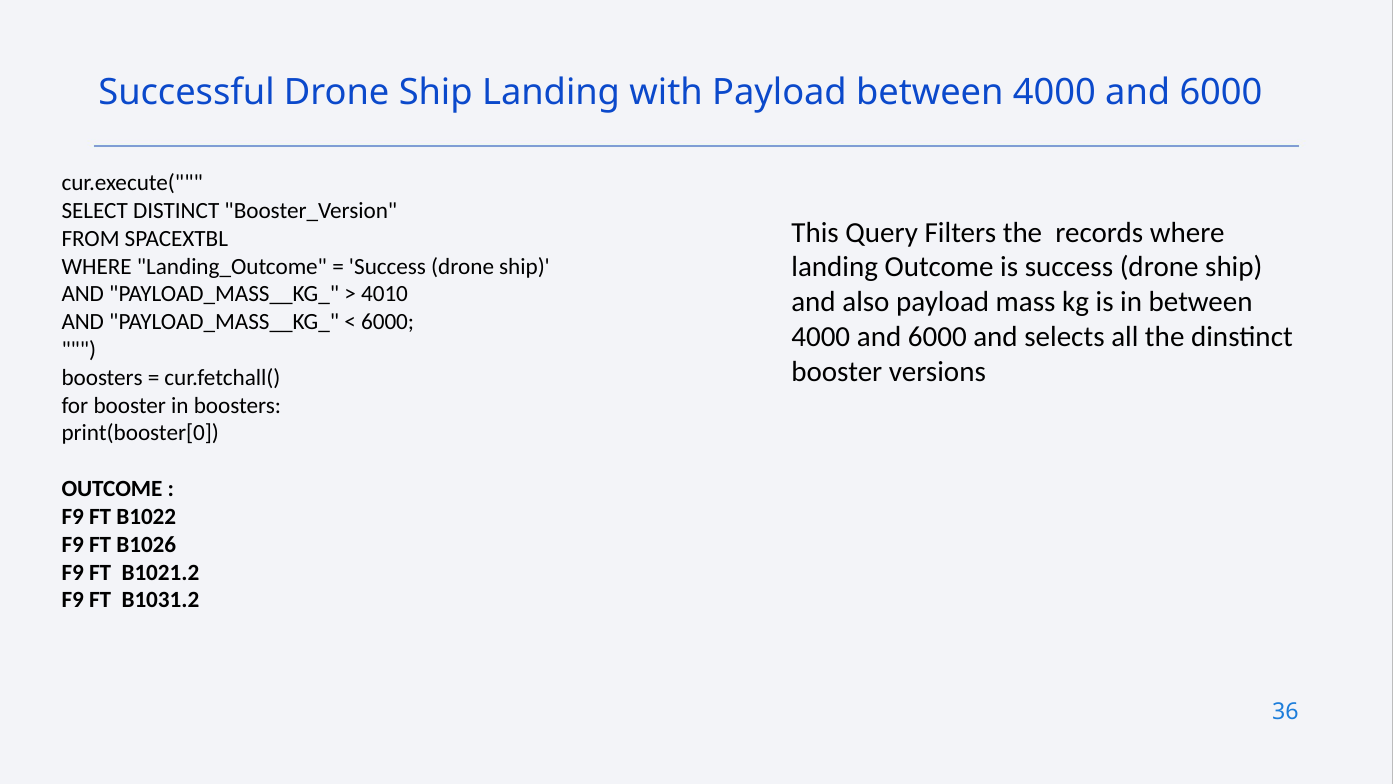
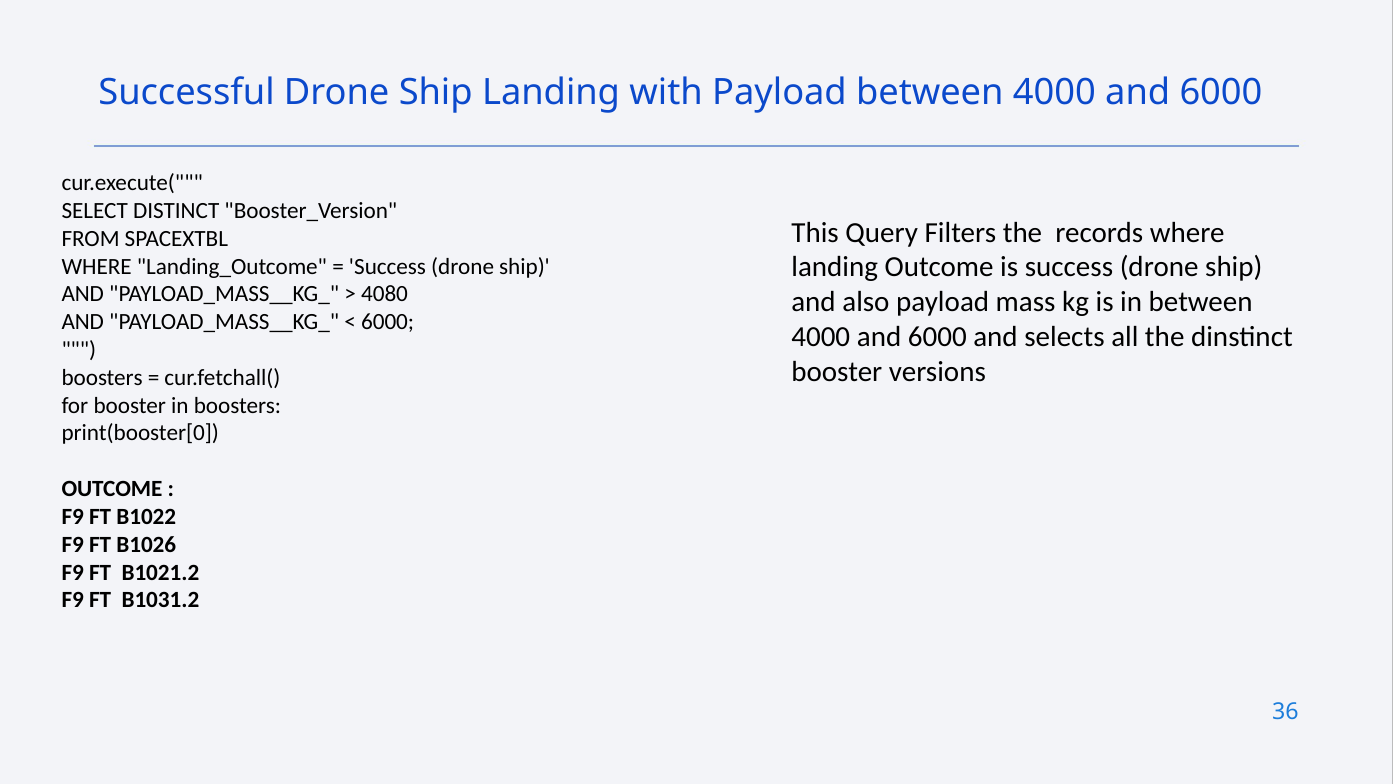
4010: 4010 -> 4080
